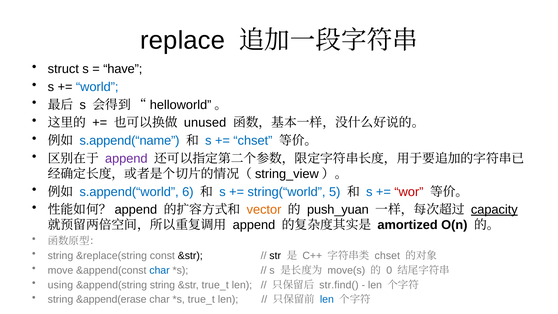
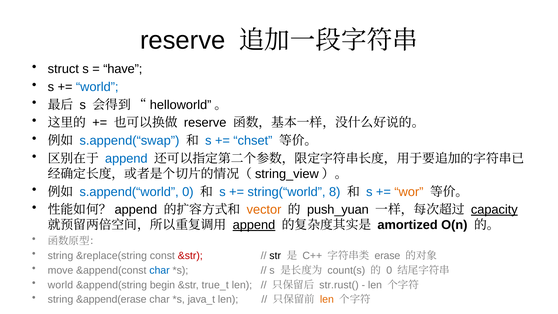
replace at (183, 41): replace -> reserve
unused at (205, 123): unused -> reserve
s.append(“name: s.append(“name -> s.append(“swap
append at (126, 158) colour: purple -> blue
s.append(“world 6: 6 -> 0
5: 5 -> 8
wor colour: red -> orange
append at (254, 225) underline: none -> present
&str at (190, 255) colour: black -> red
chset at (387, 255): chset -> erase
move(s: move(s -> count(s
using at (60, 285): using -> world
&append(string string: string -> begin
str.find(: str.find( -> str.rust(
true_t at (201, 299): true_t -> java_t
len at (327, 299) colour: blue -> orange
